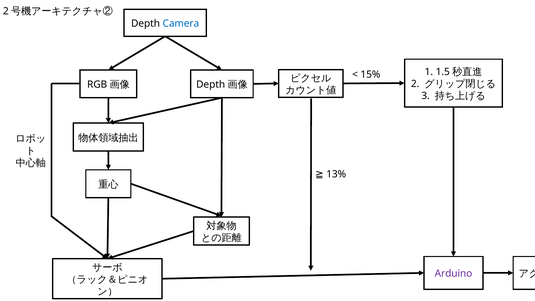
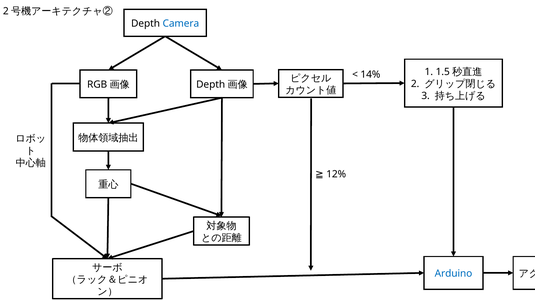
15%: 15% -> 14%
13%: 13% -> 12%
Arduino colour: purple -> blue
